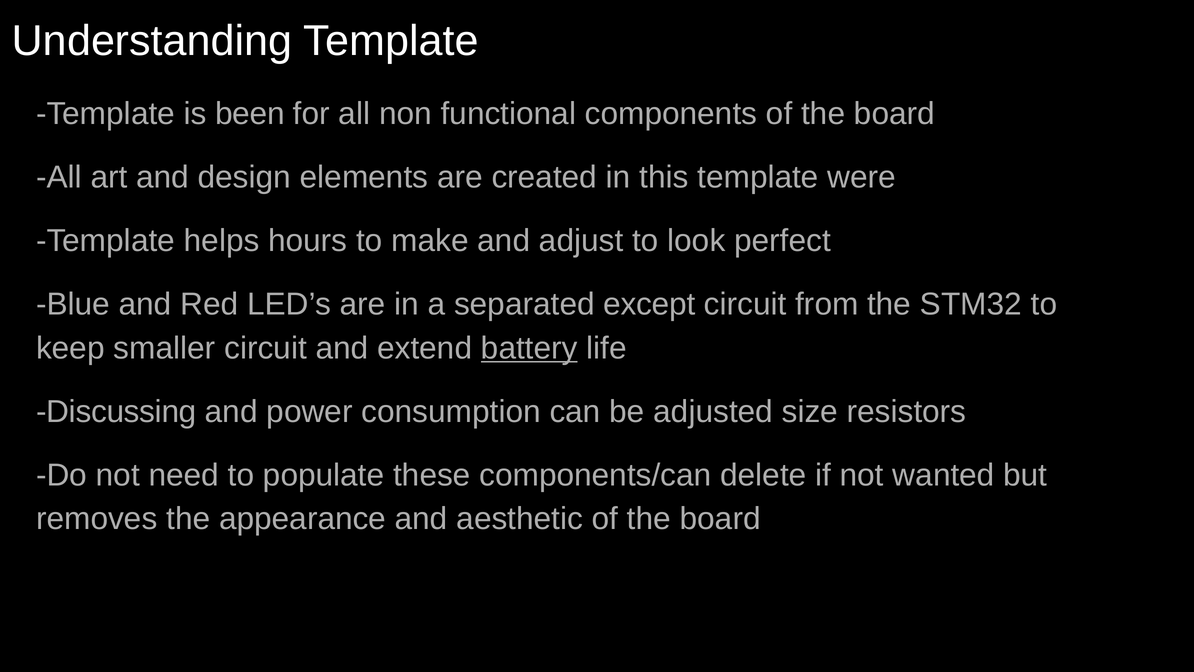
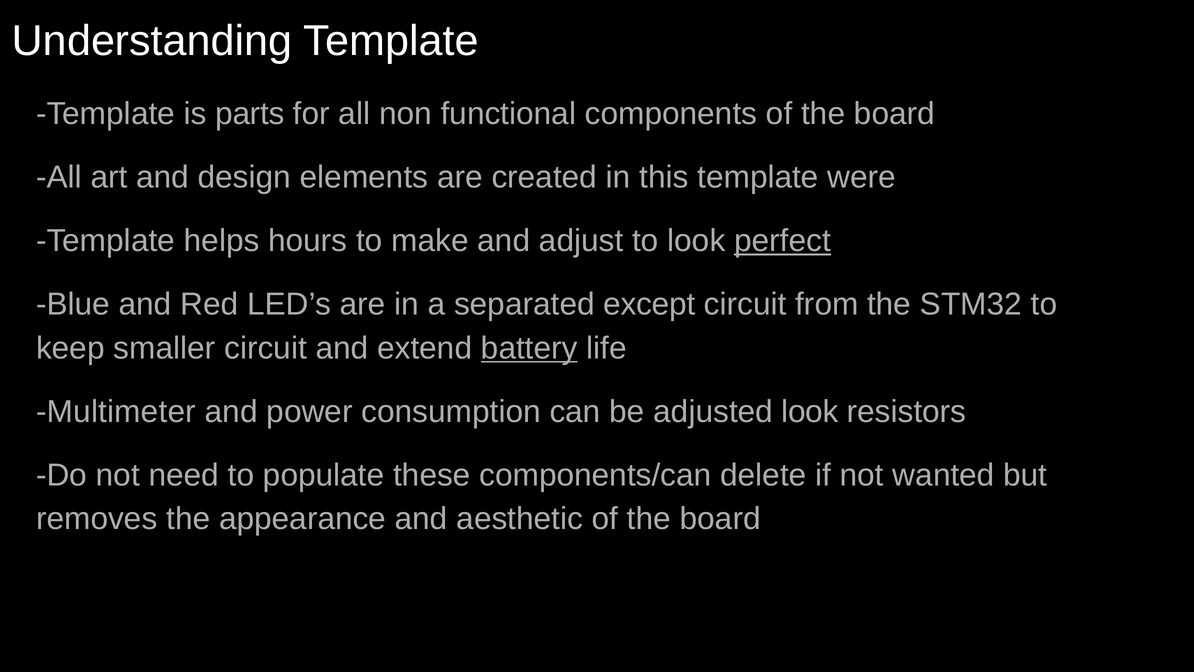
been: been -> parts
perfect underline: none -> present
Discussing: Discussing -> Multimeter
adjusted size: size -> look
